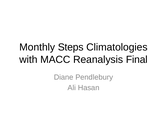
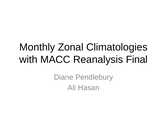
Steps: Steps -> Zonal
